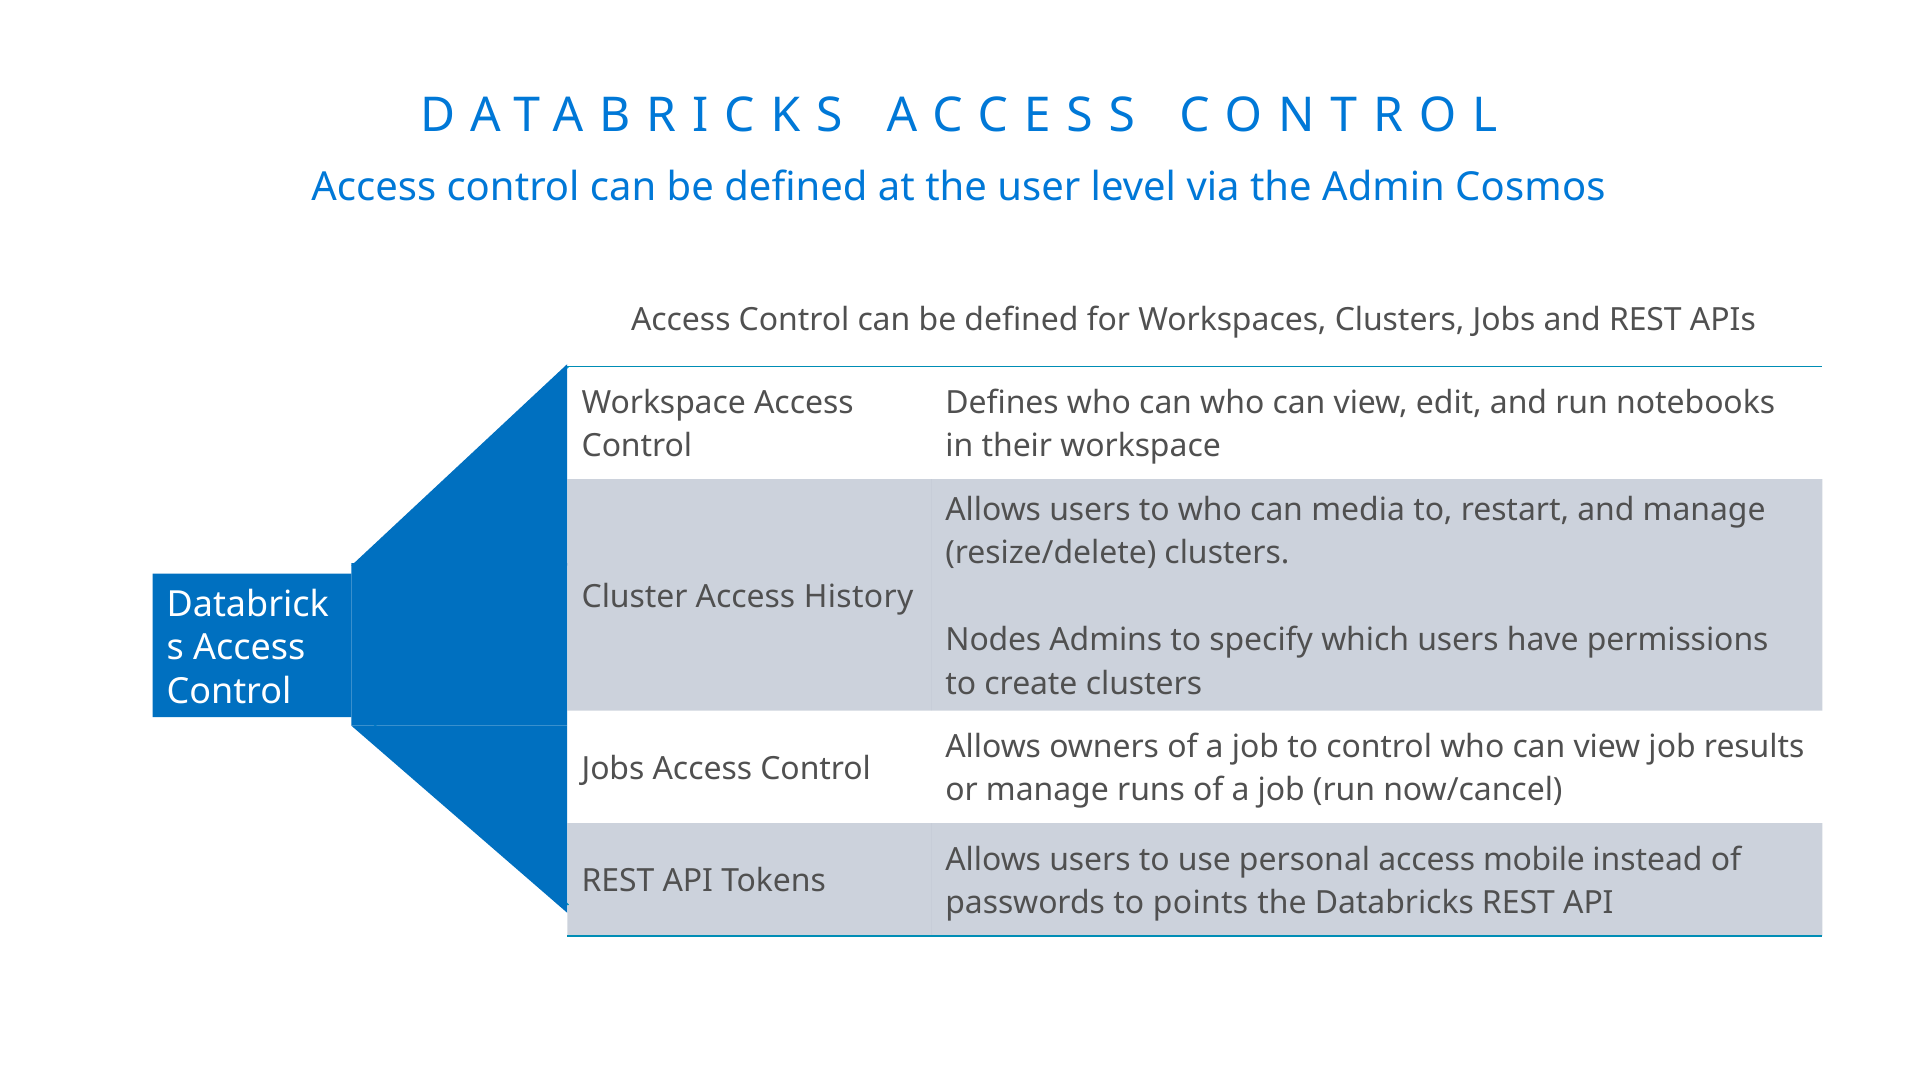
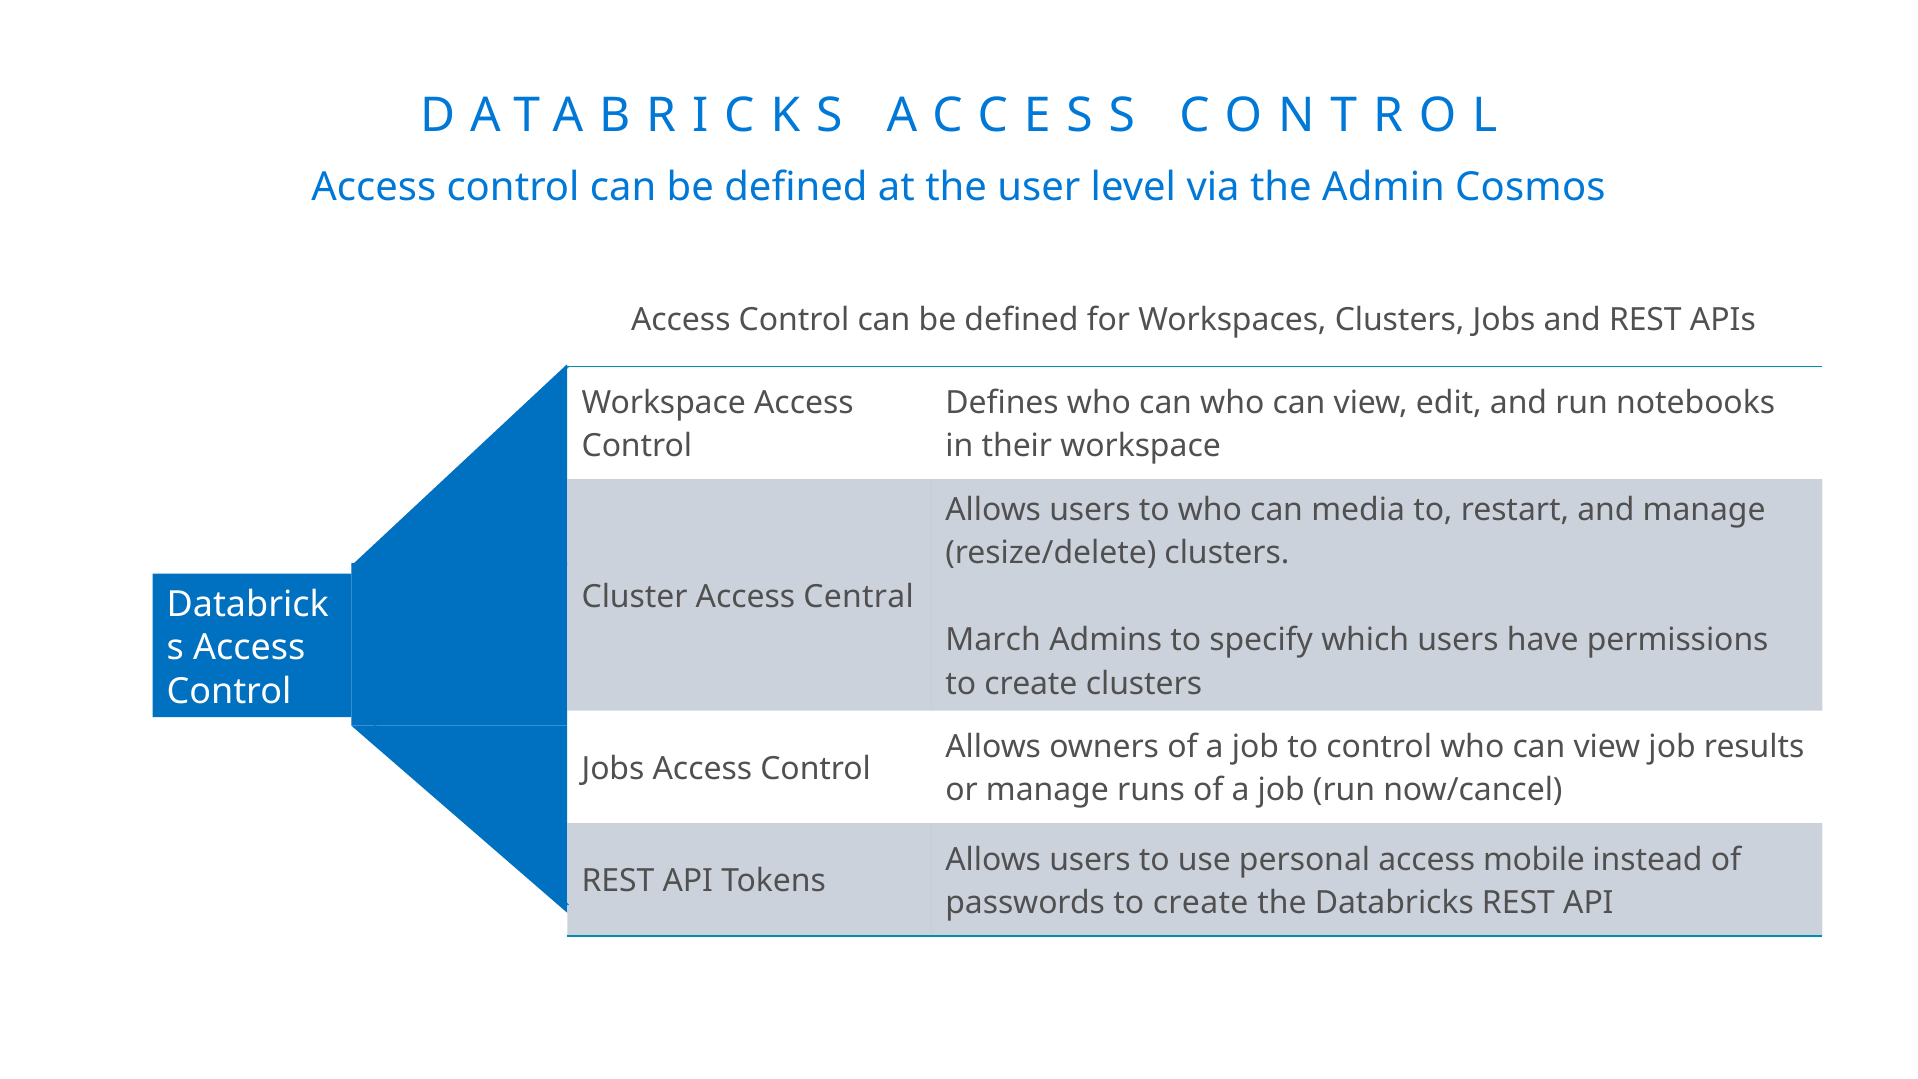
History: History -> Central
Nodes: Nodes -> March
passwords to points: points -> create
